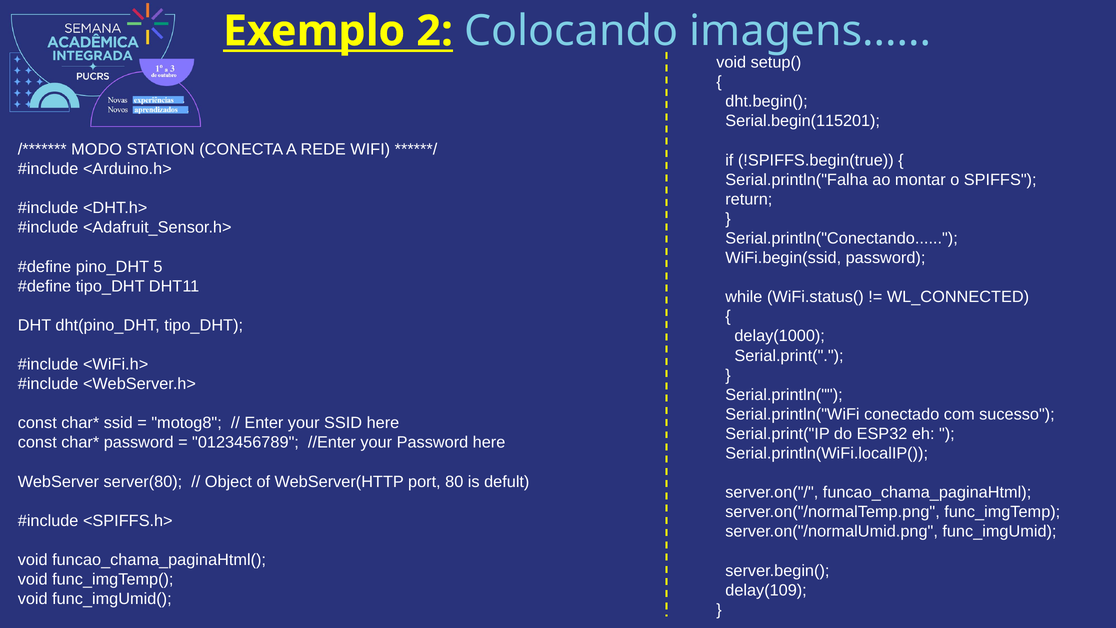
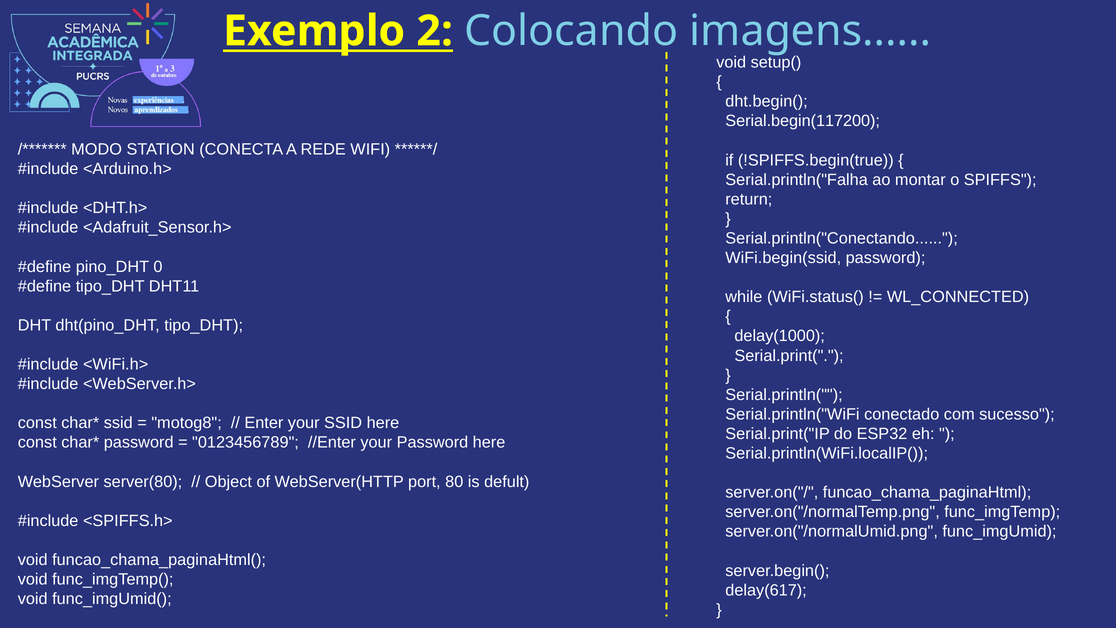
Serial.begin(115201: Serial.begin(115201 -> Serial.begin(117200
5: 5 -> 0
delay(109: delay(109 -> delay(617
